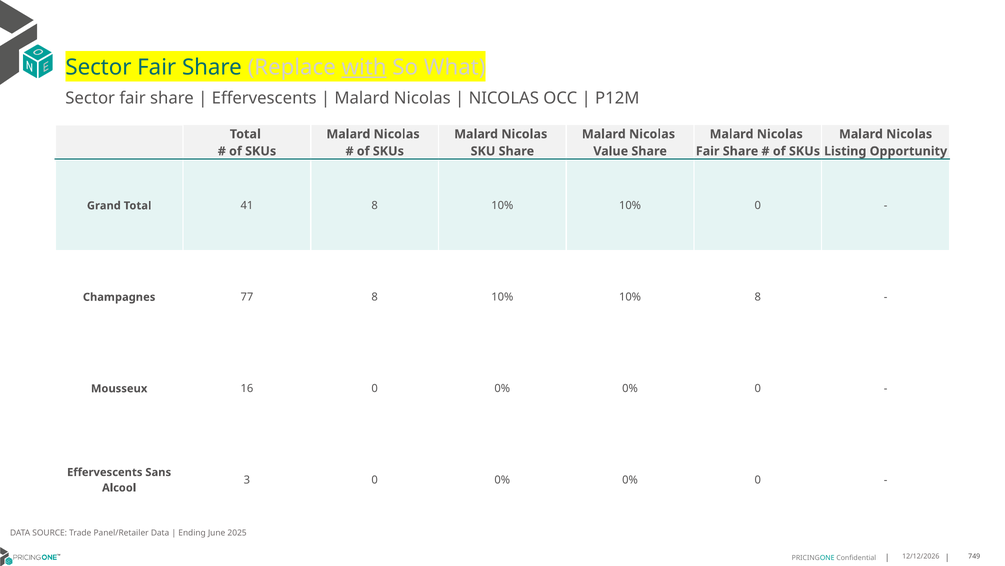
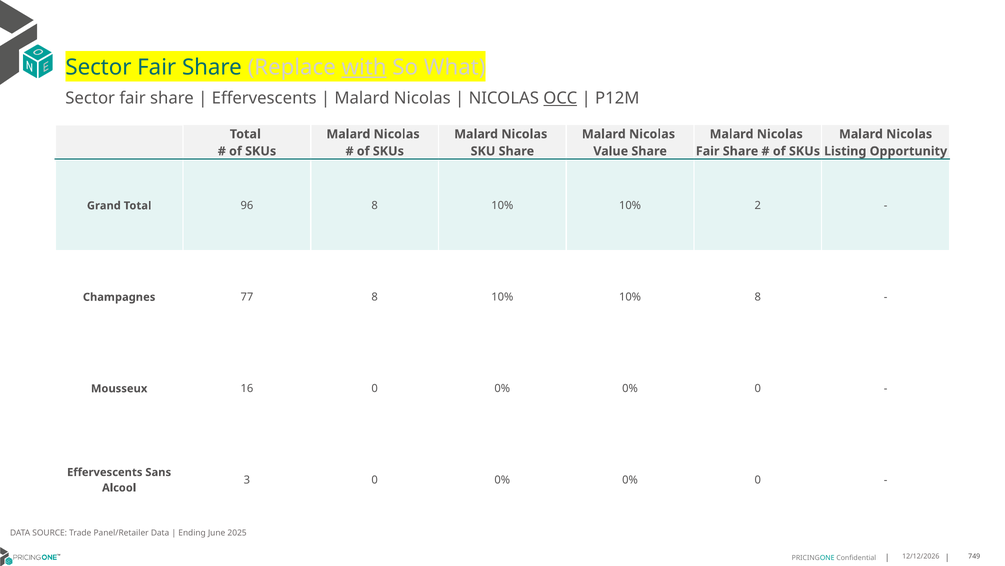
OCC underline: none -> present
41: 41 -> 96
10% 0: 0 -> 2
